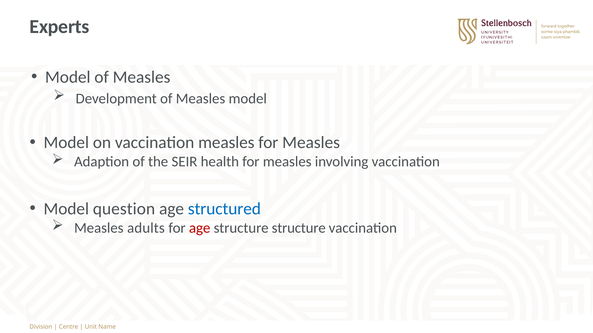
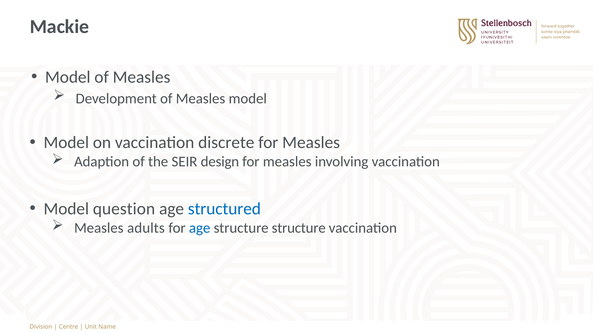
Experts: Experts -> Mackie
vaccination measles: measles -> discrete
health: health -> design
age at (200, 228) colour: red -> blue
